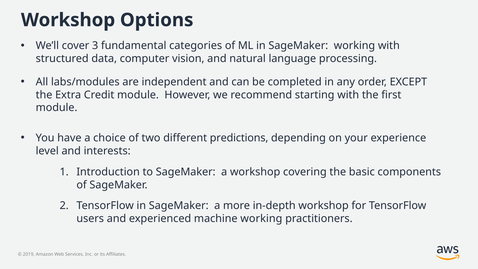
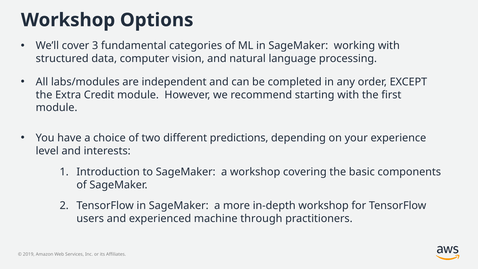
machine working: working -> through
